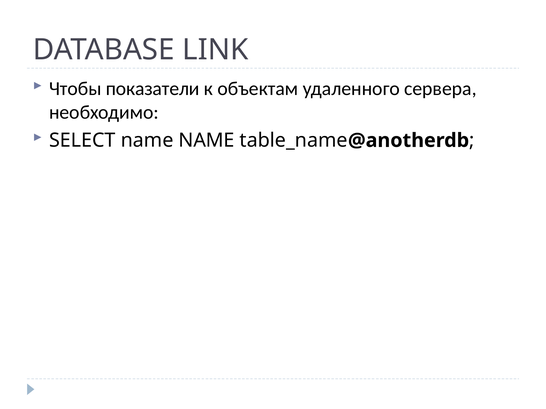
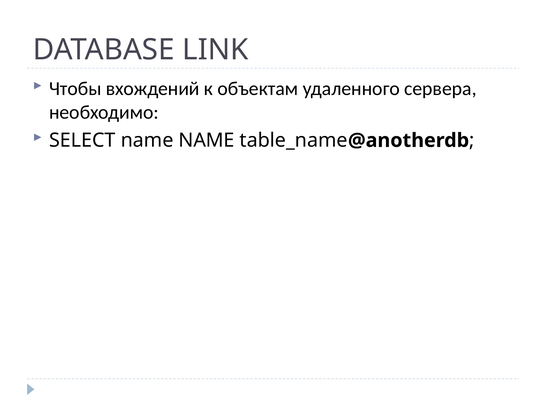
показатели: показатели -> вхождений
